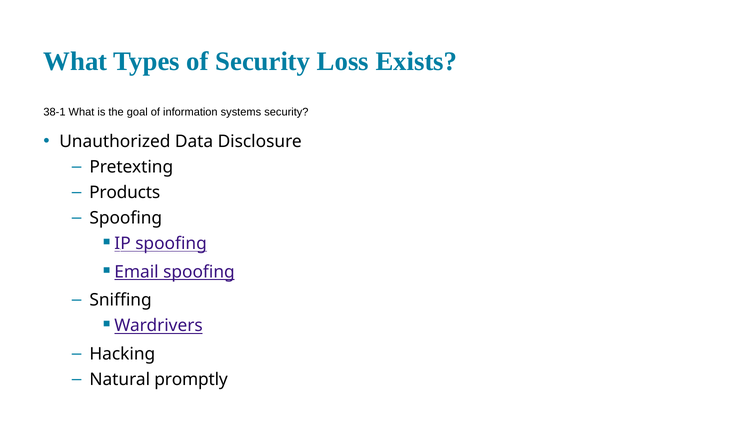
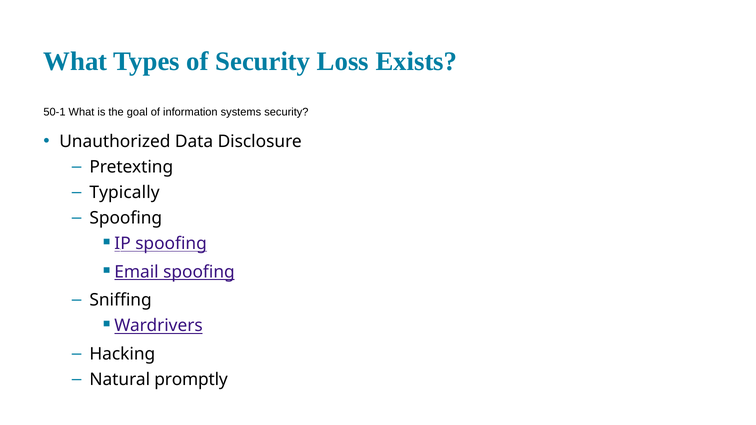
38-1: 38-1 -> 50-1
Products: Products -> Typically
